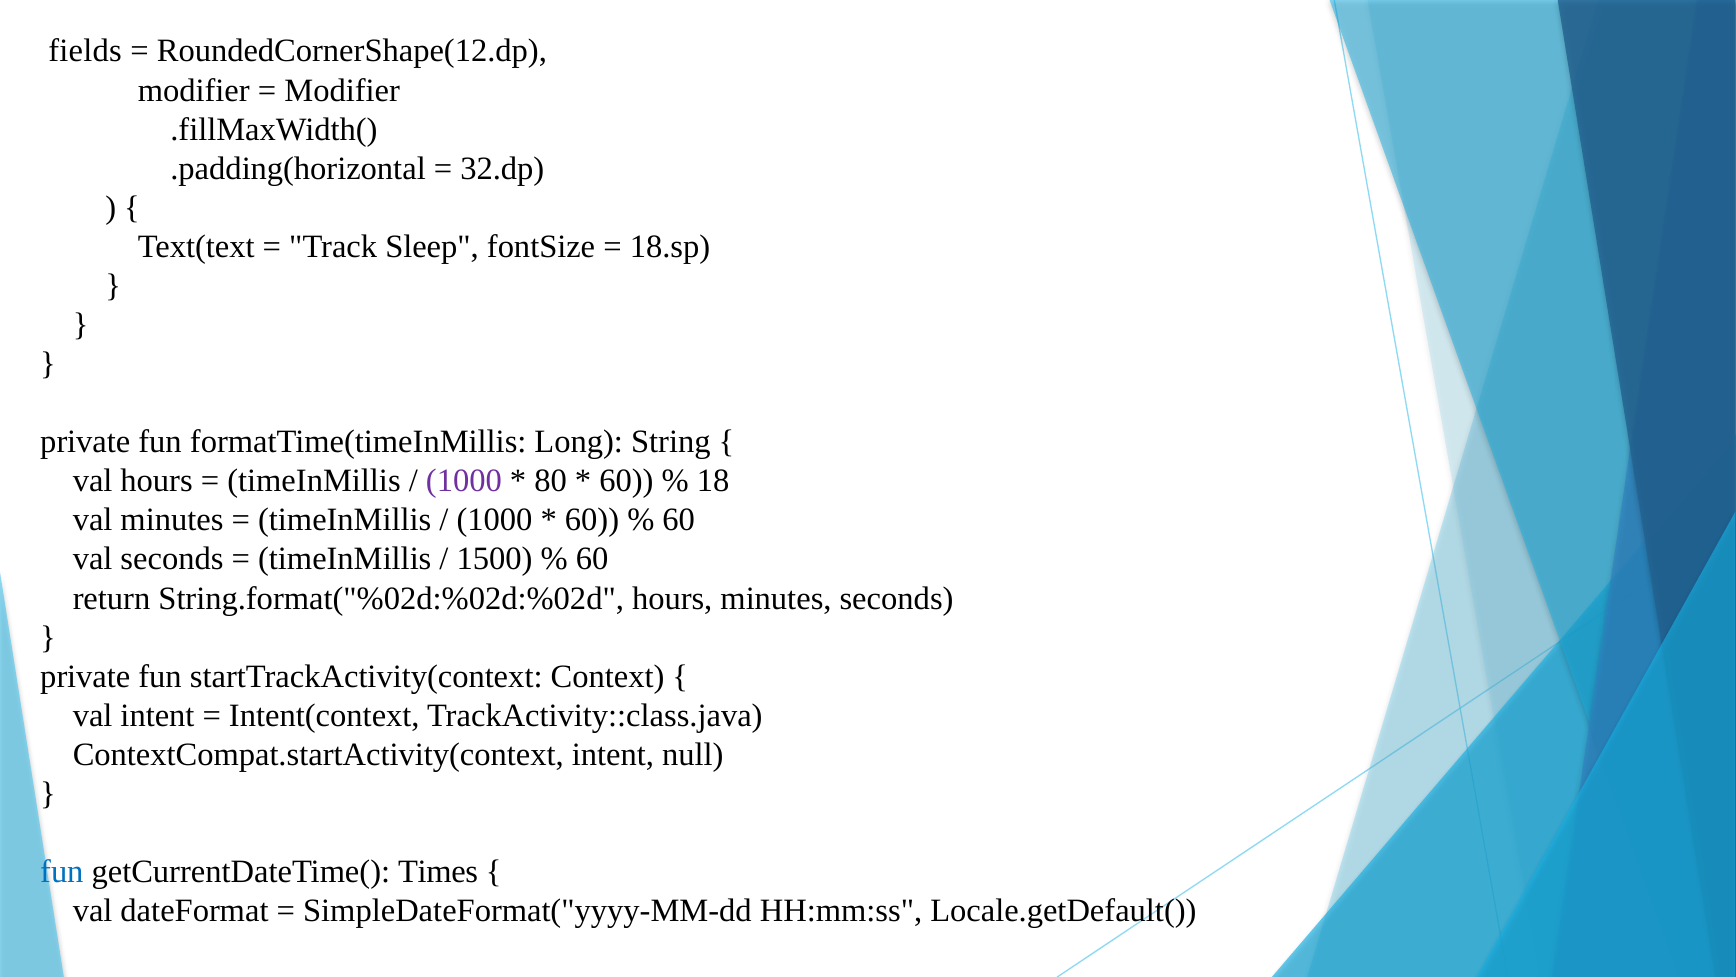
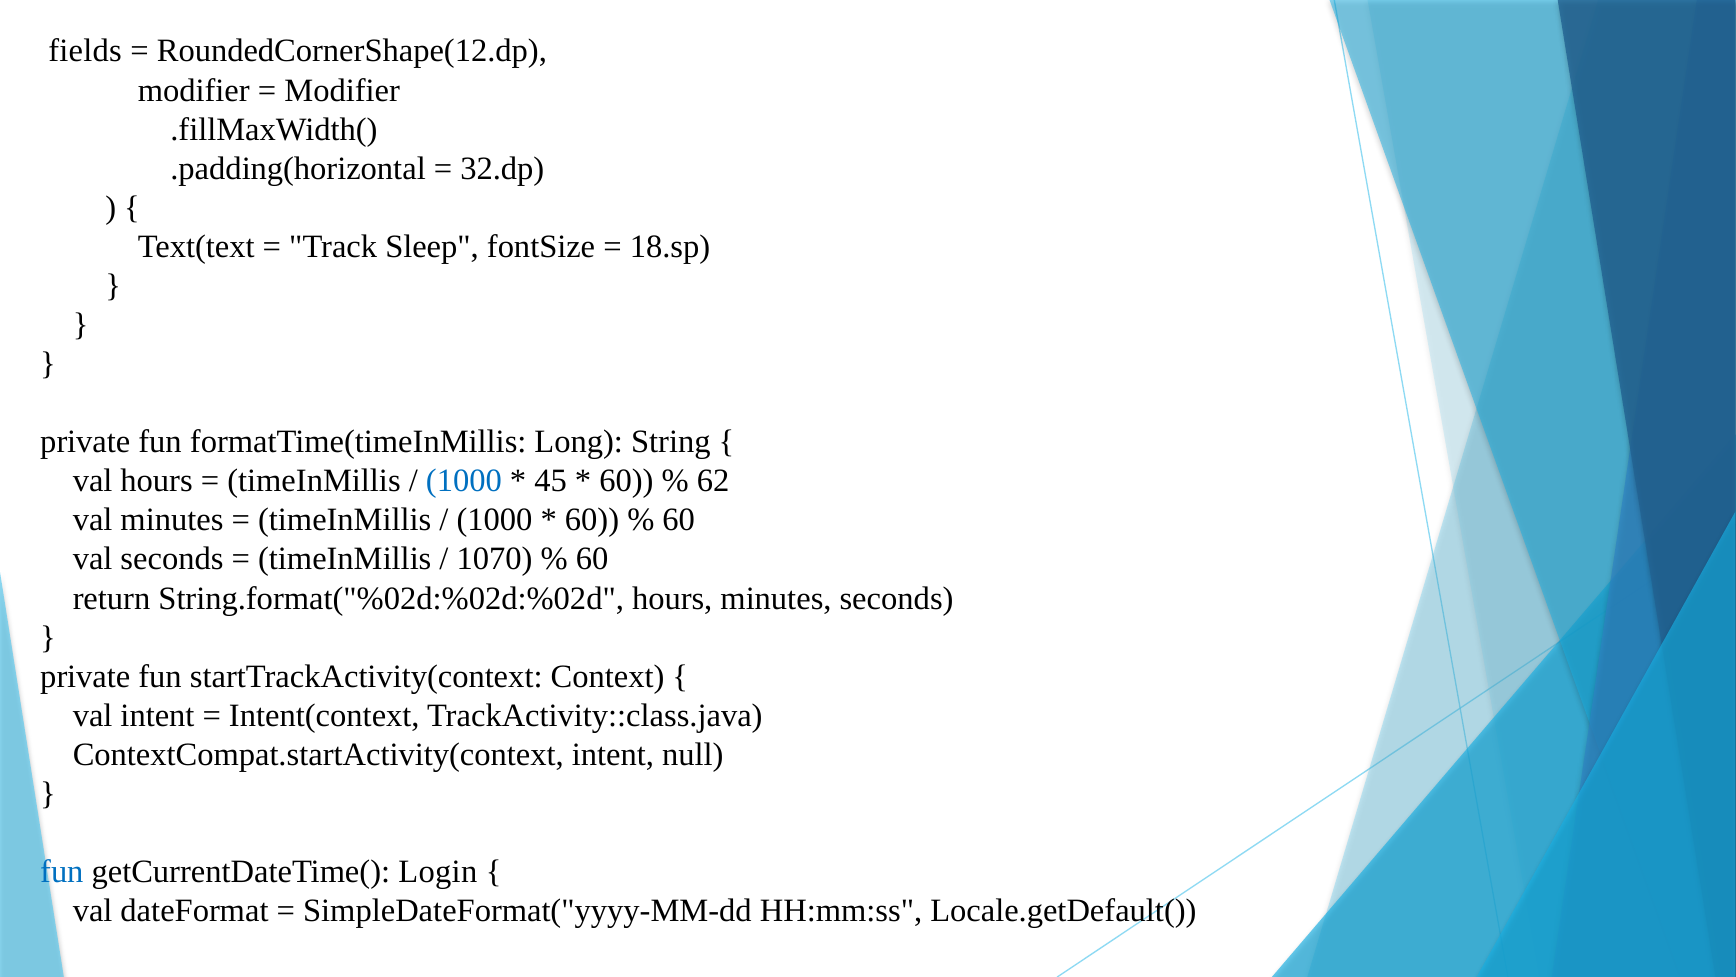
1000 at (464, 481) colour: purple -> blue
80: 80 -> 45
18: 18 -> 62
1500: 1500 -> 1070
Times: Times -> Login
